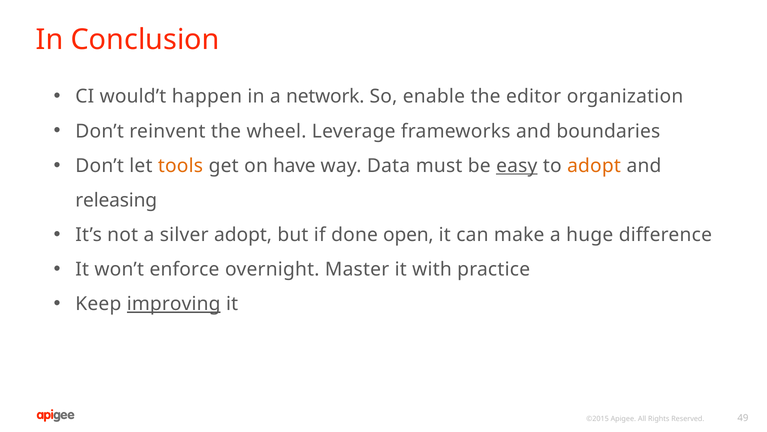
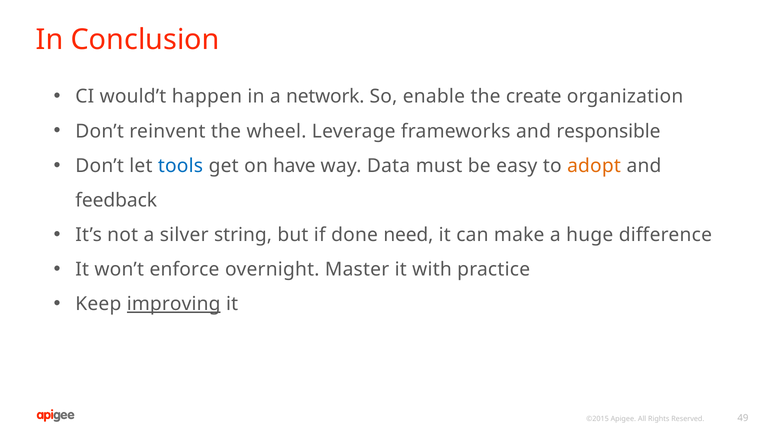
editor: editor -> create
boundaries: boundaries -> responsible
tools colour: orange -> blue
easy underline: present -> none
releasing: releasing -> feedback
silver adopt: adopt -> string
open: open -> need
